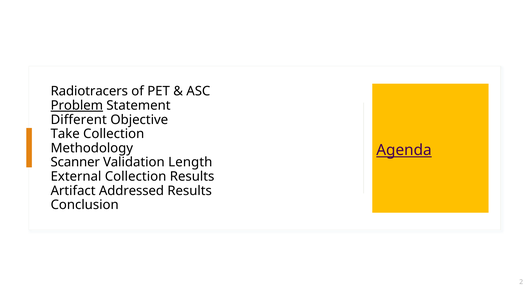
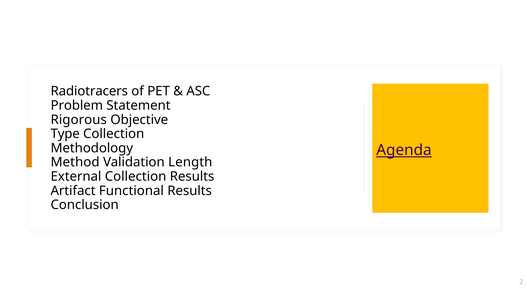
Problem underline: present -> none
Different: Different -> Rigorous
Take: Take -> Type
Scanner: Scanner -> Method
Addressed: Addressed -> Functional
